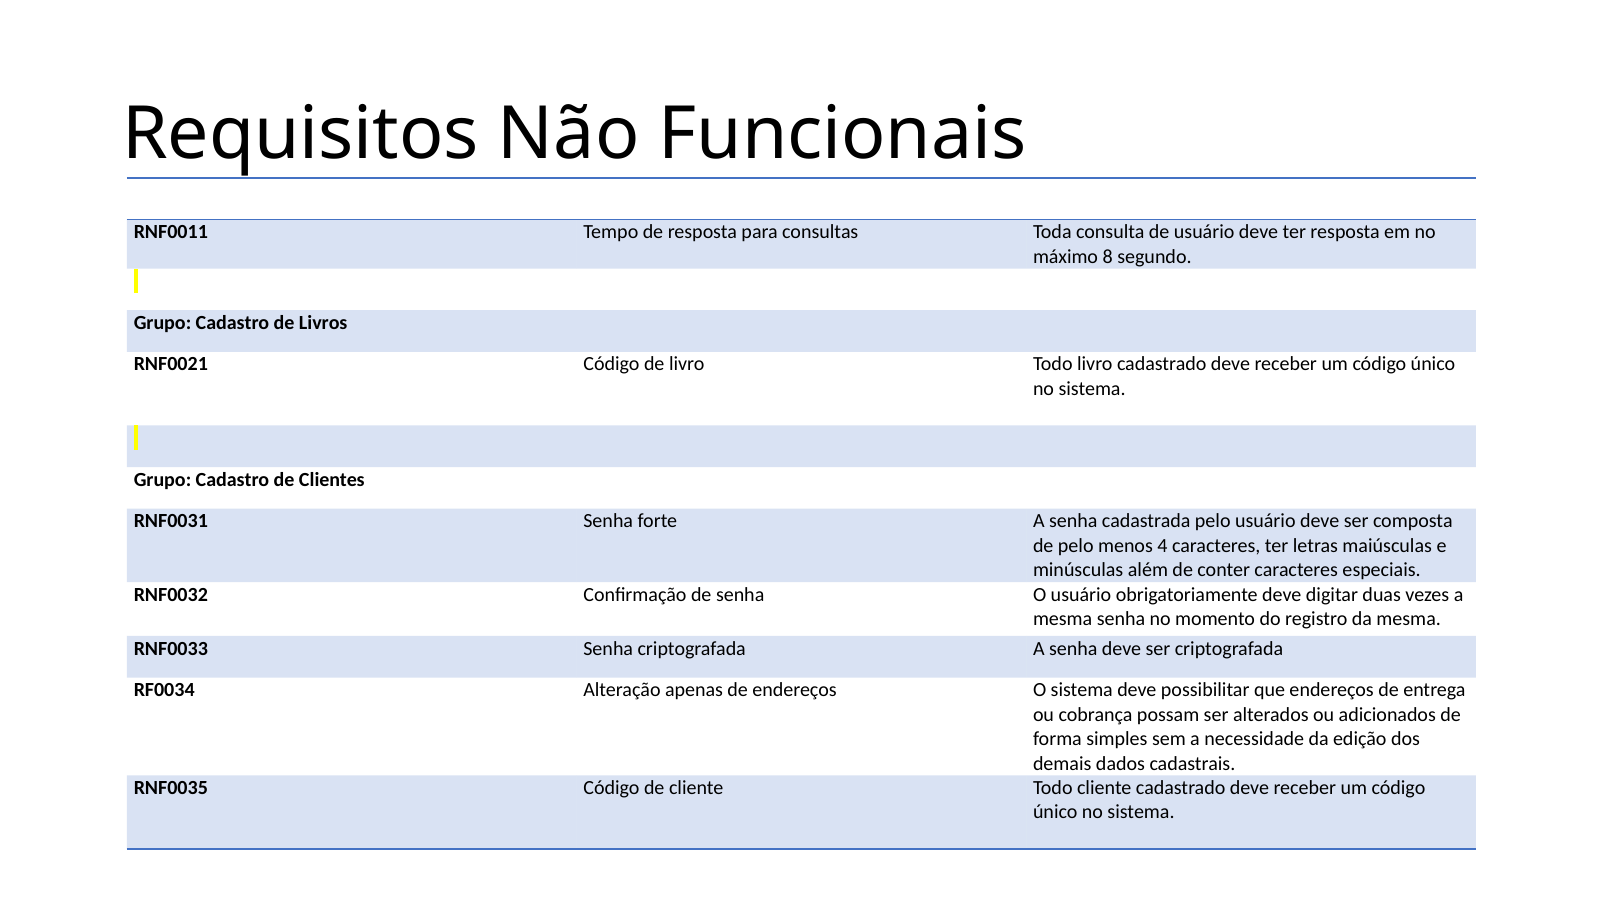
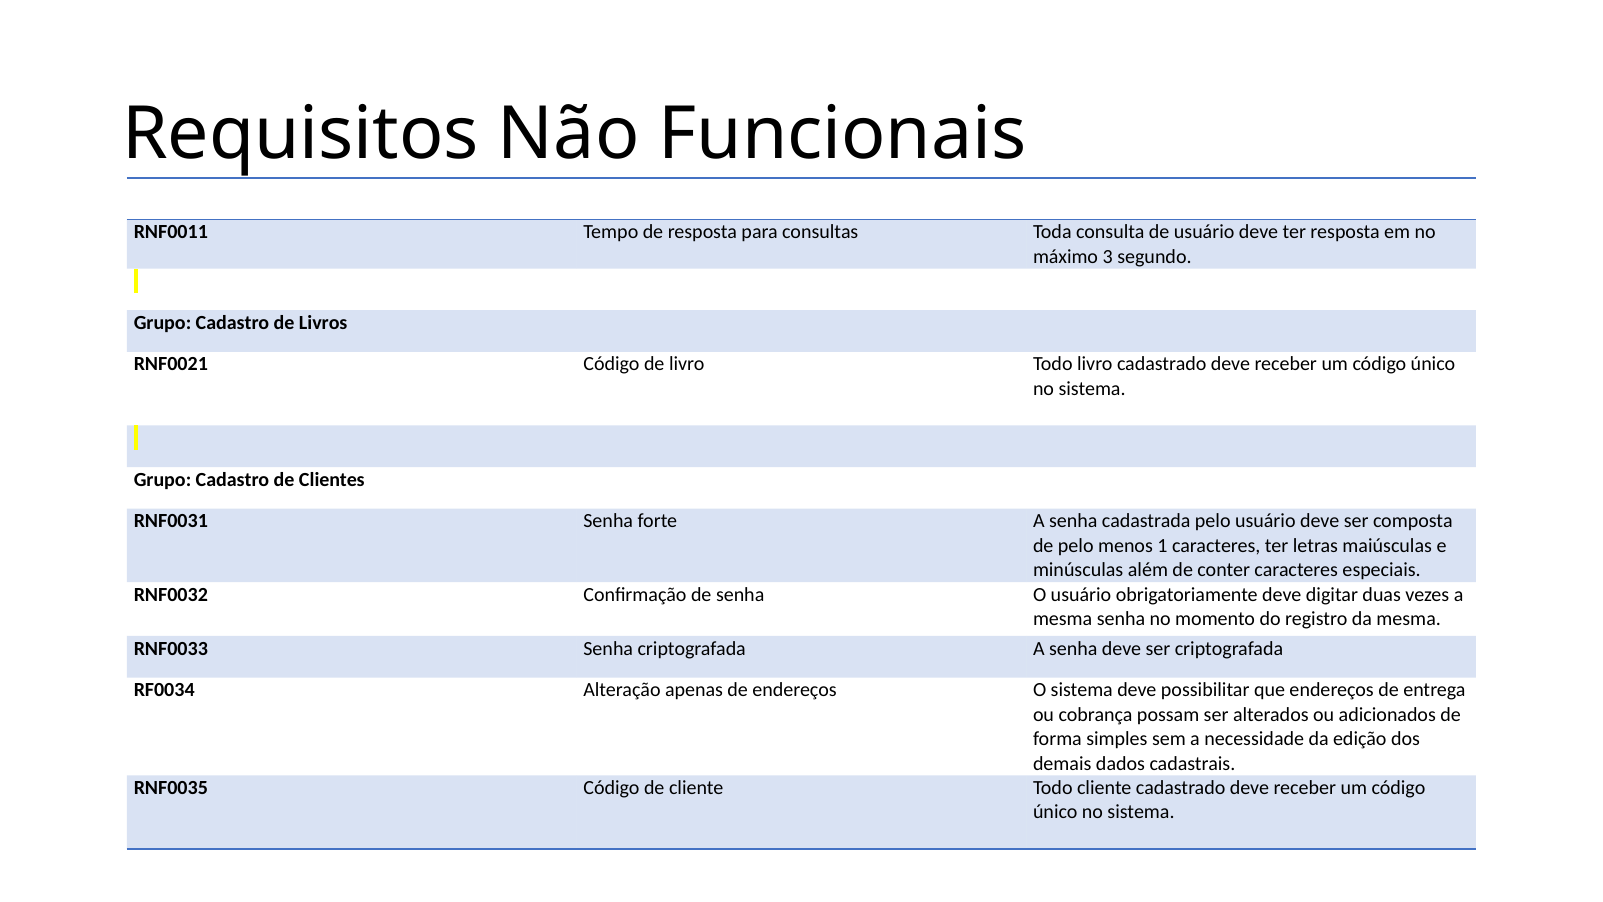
8: 8 -> 3
4: 4 -> 1
